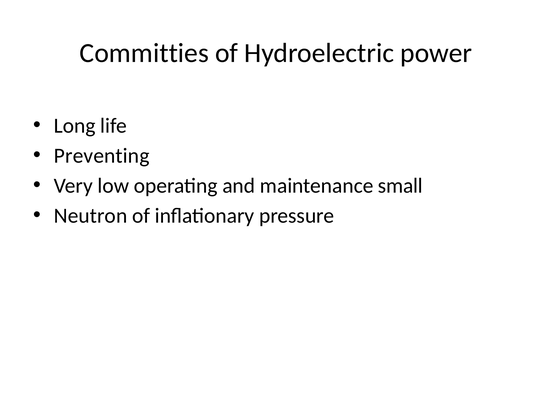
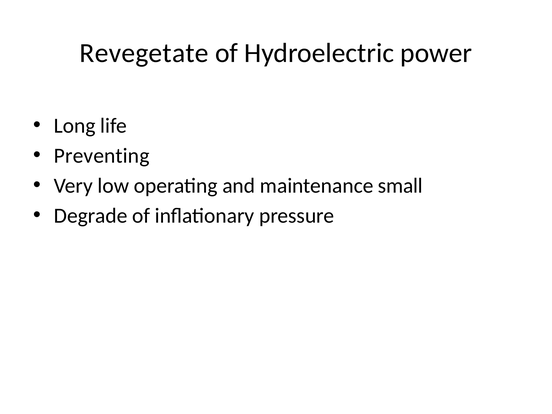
Committies: Committies -> Revegetate
Neutron: Neutron -> Degrade
